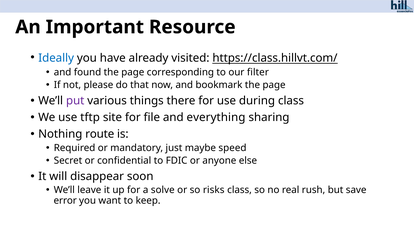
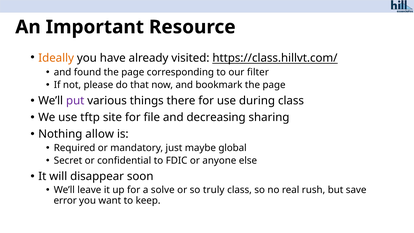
Ideally colour: blue -> orange
everything: everything -> decreasing
route: route -> allow
speed: speed -> global
risks: risks -> truly
